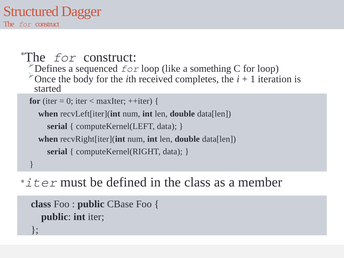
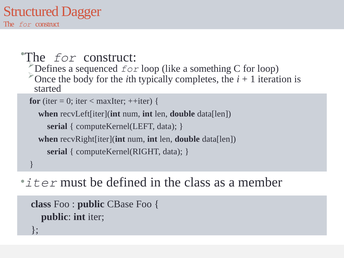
received: received -> typically
